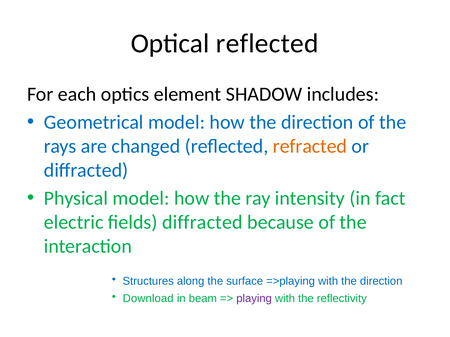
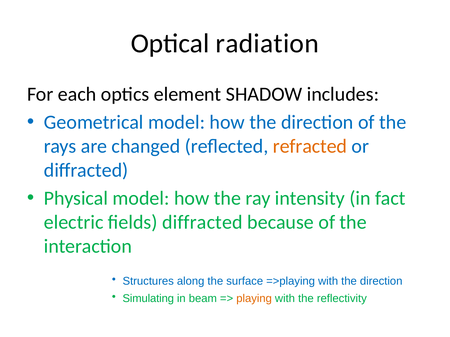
Optical reflected: reflected -> radiation
Download: Download -> Simulating
playing colour: purple -> orange
